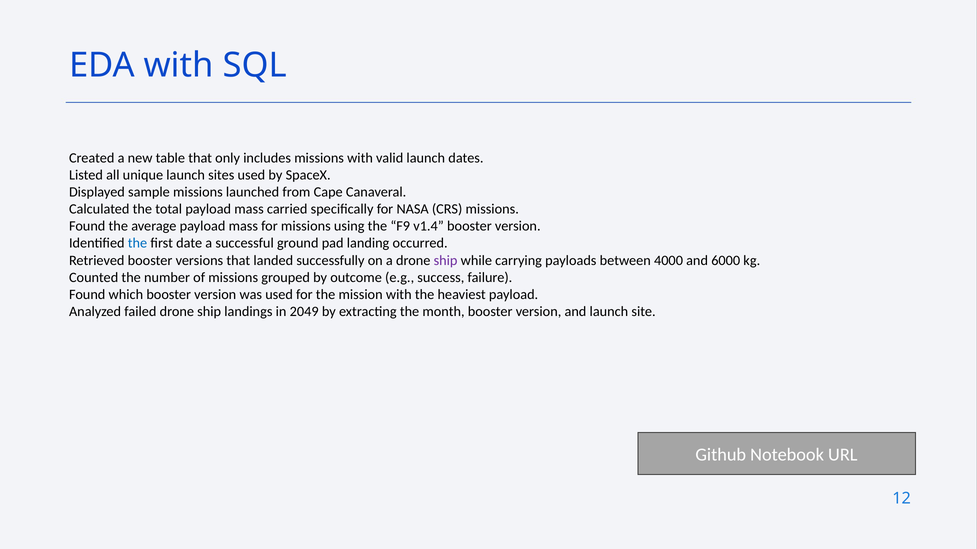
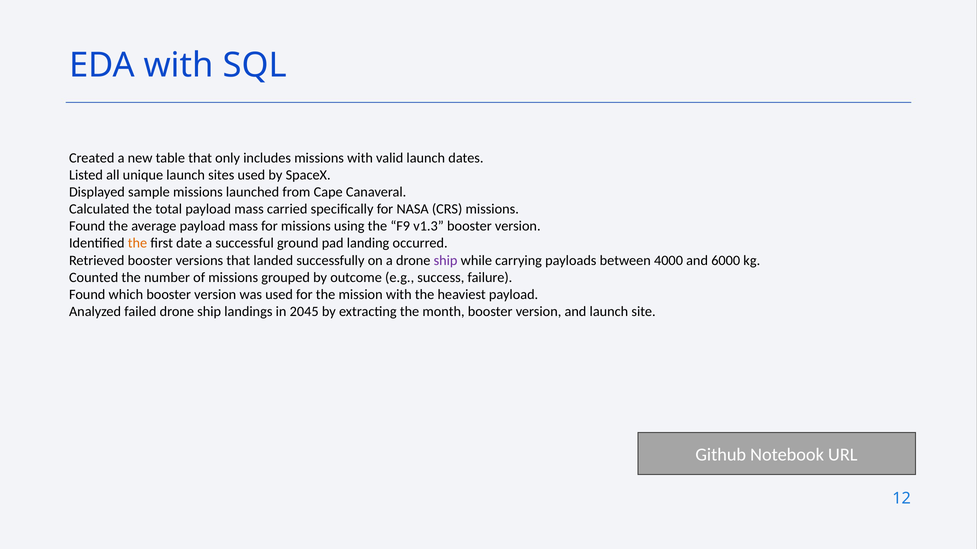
v1.4: v1.4 -> v1.3
the at (138, 244) colour: blue -> orange
2049: 2049 -> 2045
